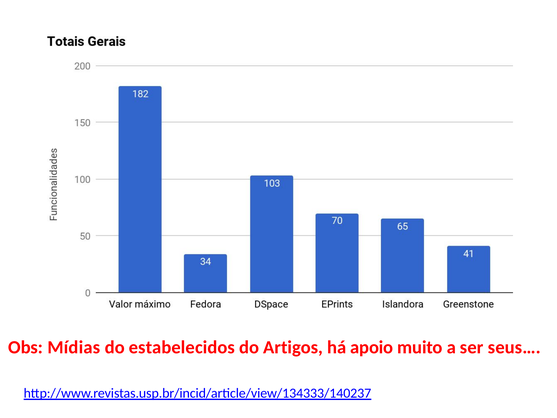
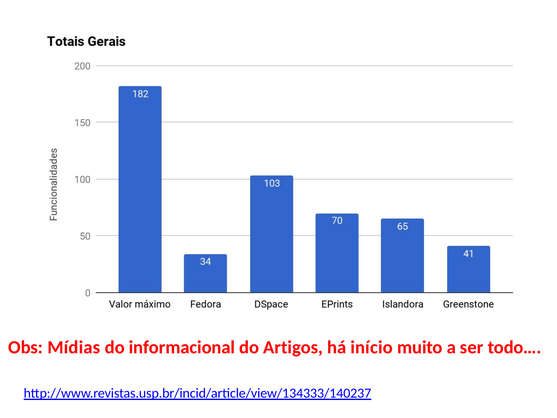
estabelecidos: estabelecidos -> informacional
apoio: apoio -> início
seus…: seus… -> todo…
